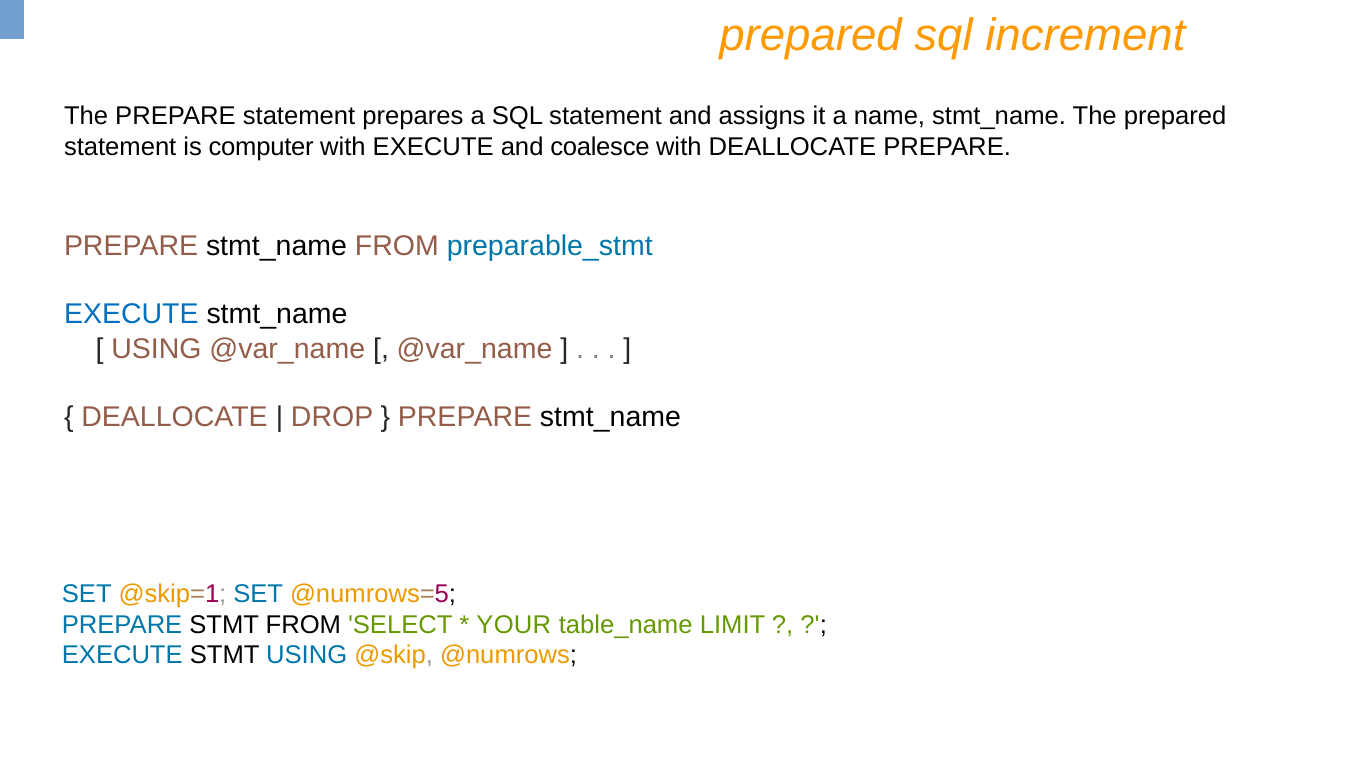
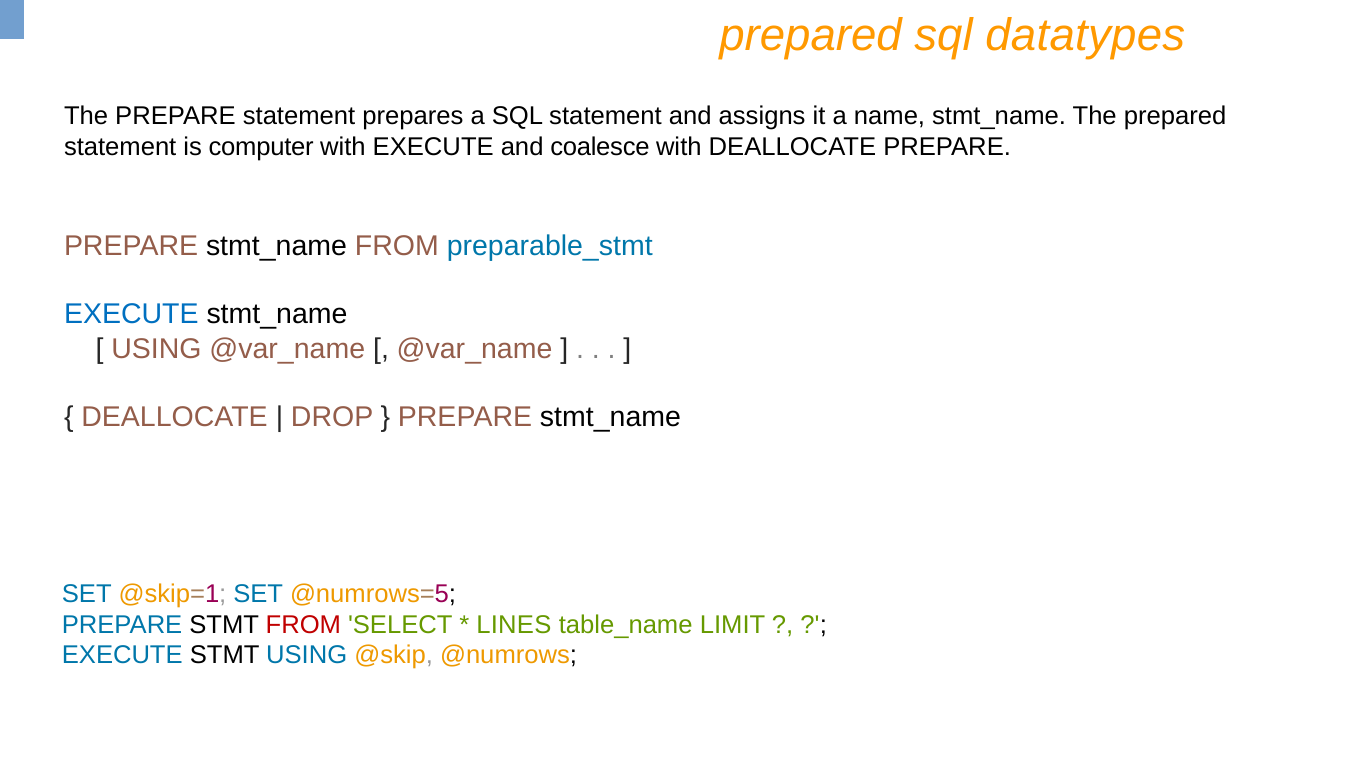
increment: increment -> datatypes
FROM at (303, 625) colour: black -> red
YOUR: YOUR -> LINES
